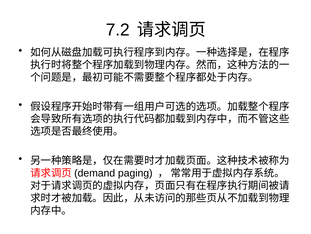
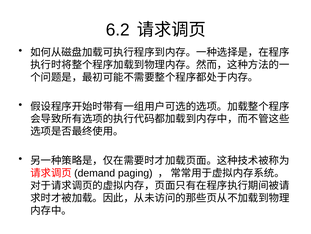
7.2: 7.2 -> 6.2
